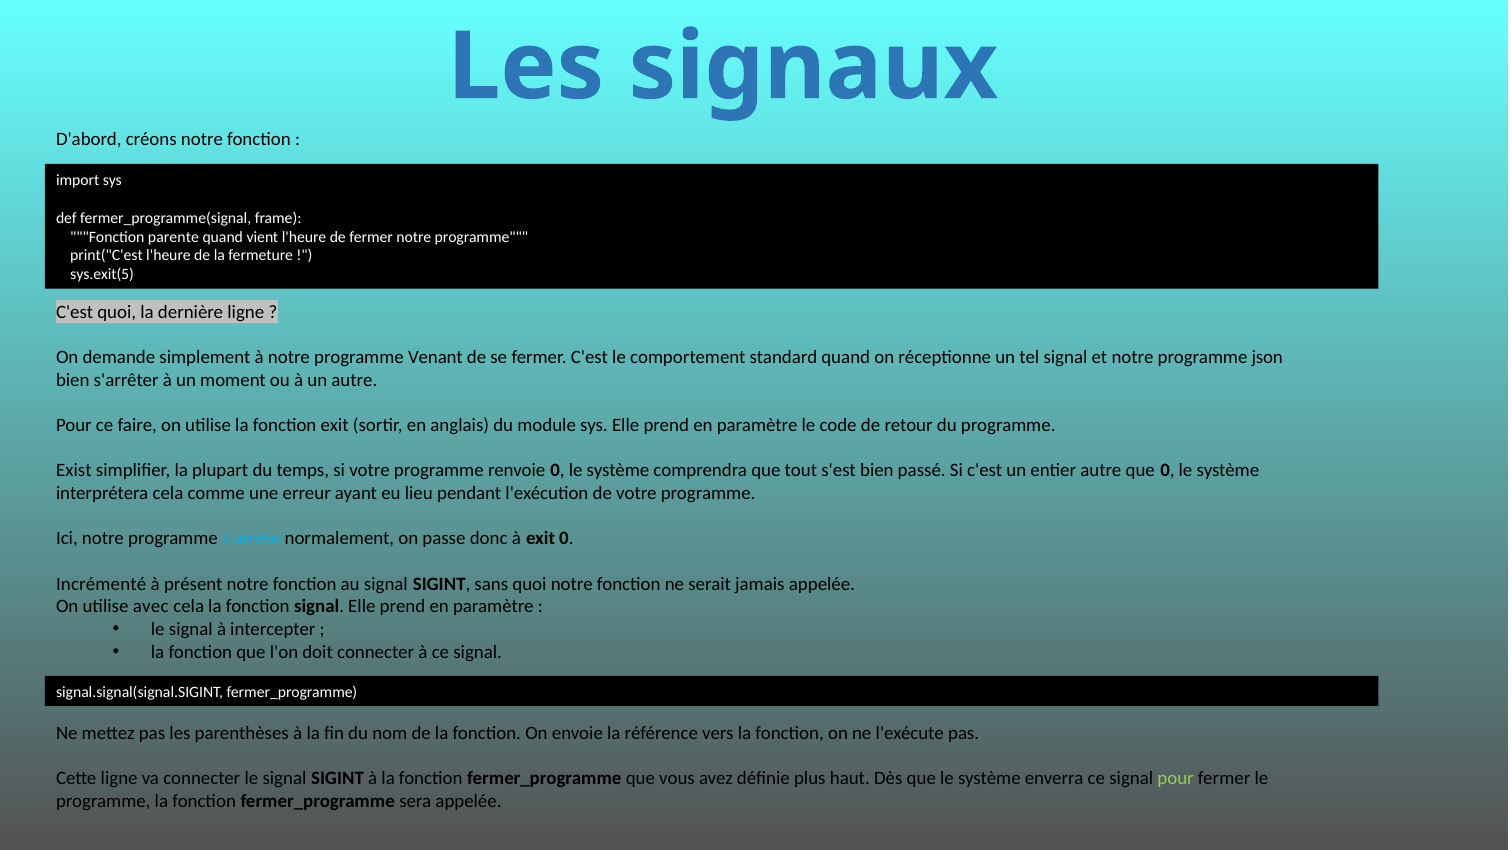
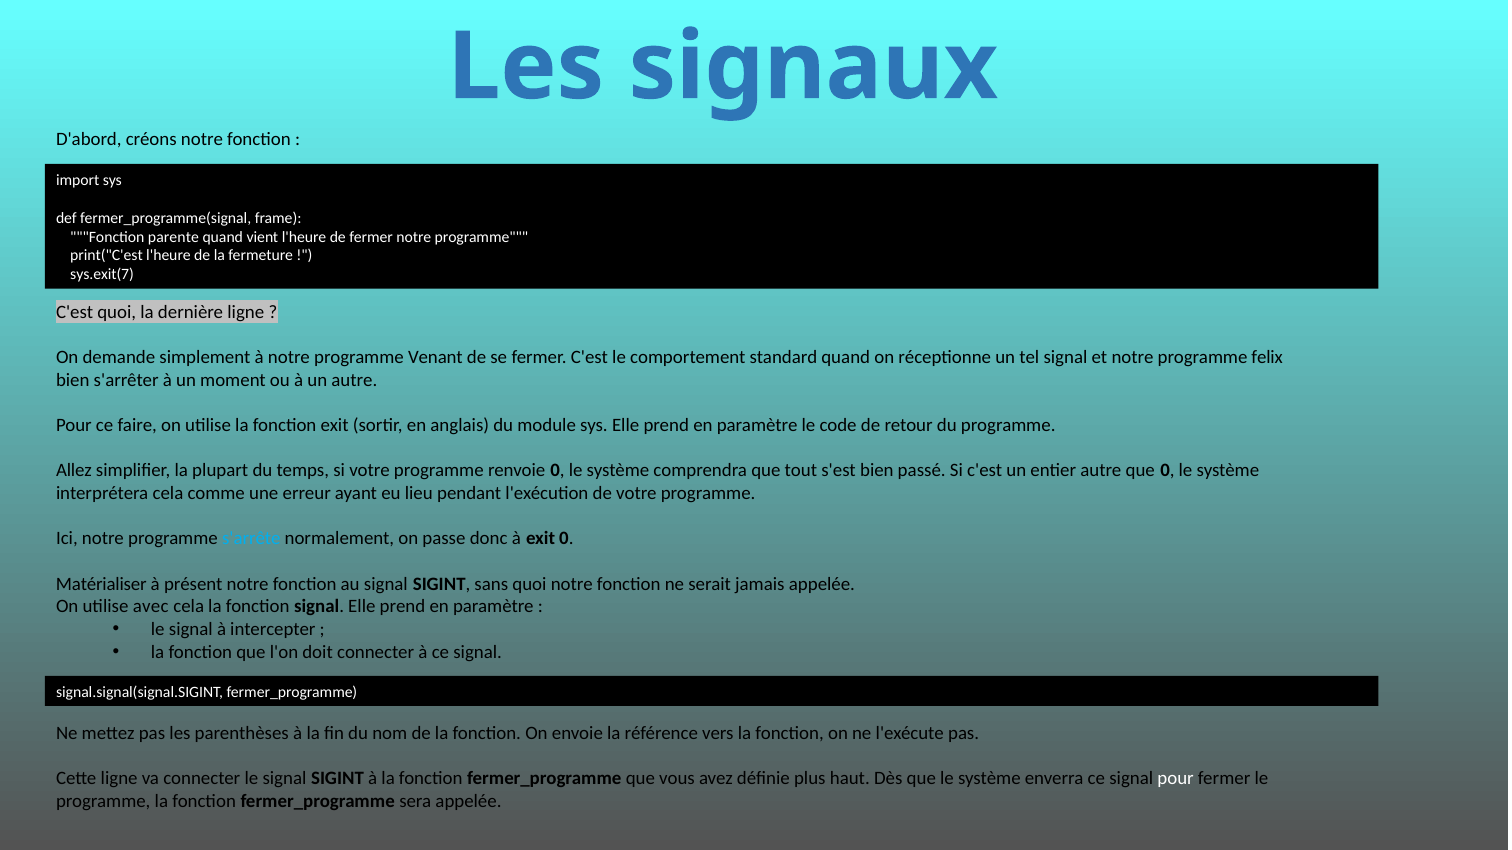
sys.exit(5: sys.exit(5 -> sys.exit(7
json: json -> felix
Exist: Exist -> Allez
Incrémenté: Incrémenté -> Matérialiser
pour at (1176, 779) colour: light green -> white
